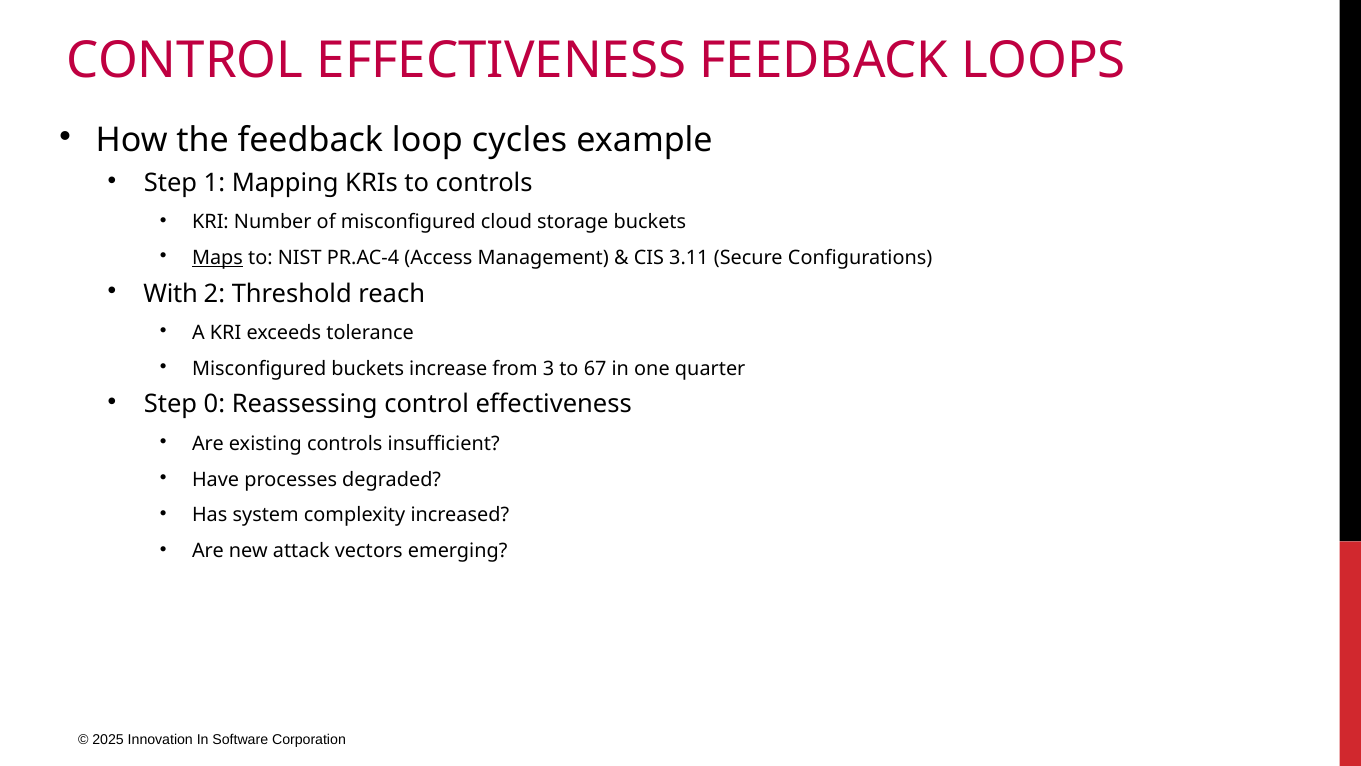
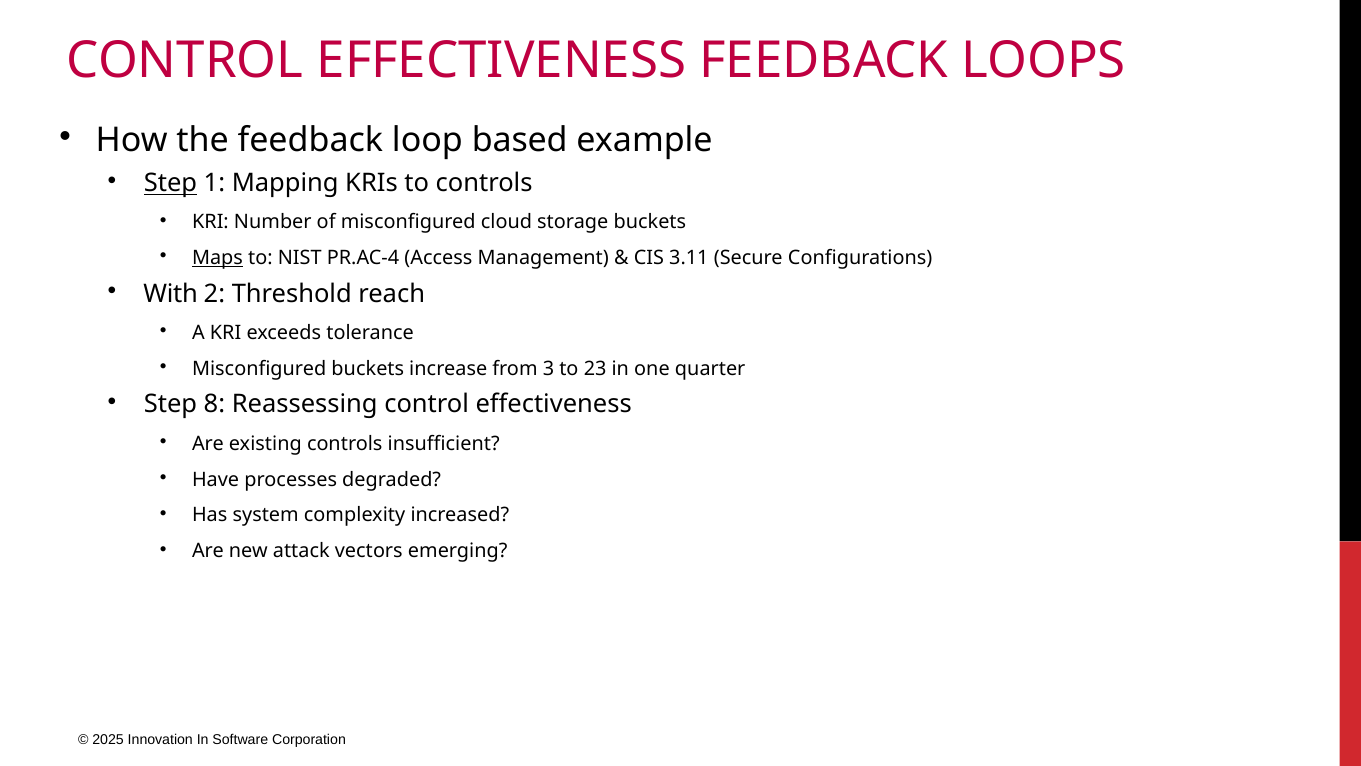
cycles: cycles -> based
Step at (171, 183) underline: none -> present
67: 67 -> 23
0: 0 -> 8
